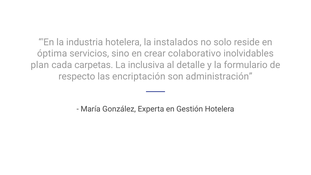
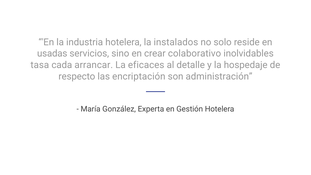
óptima: óptima -> usadas
plan: plan -> tasa
carpetas: carpetas -> arrancar
inclusiva: inclusiva -> eficaces
formulario: formulario -> hospedaje
